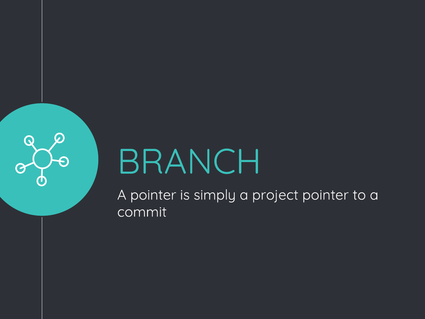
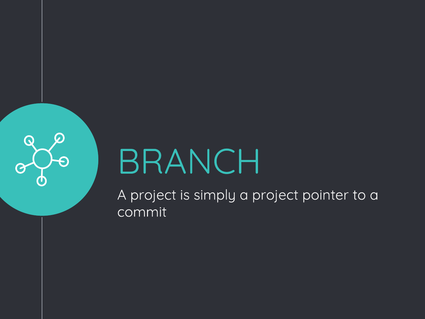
pointer at (153, 195): pointer -> project
